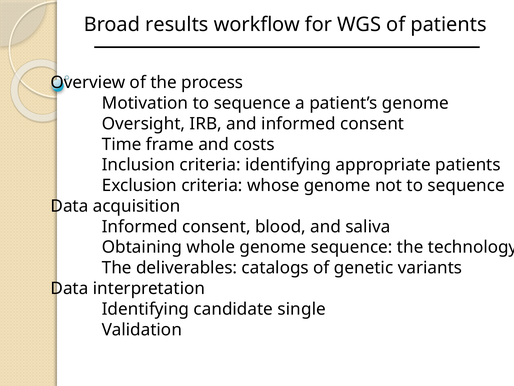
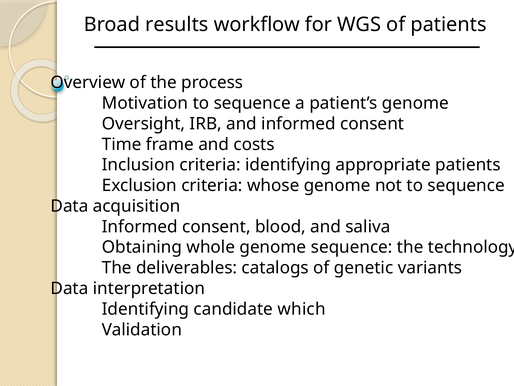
single: single -> which
